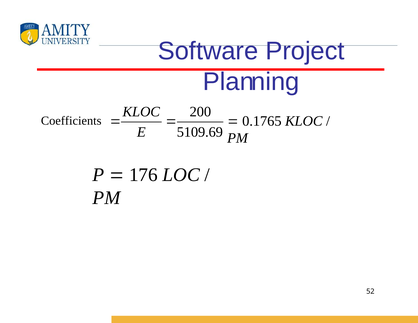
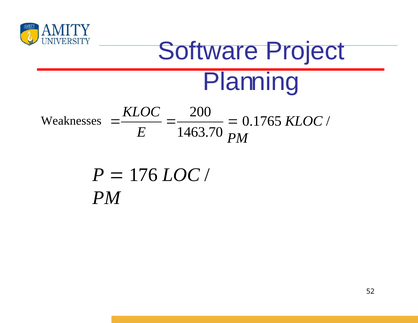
Coefficients: Coefficients -> Weaknesses
5109.69: 5109.69 -> 1463.70
